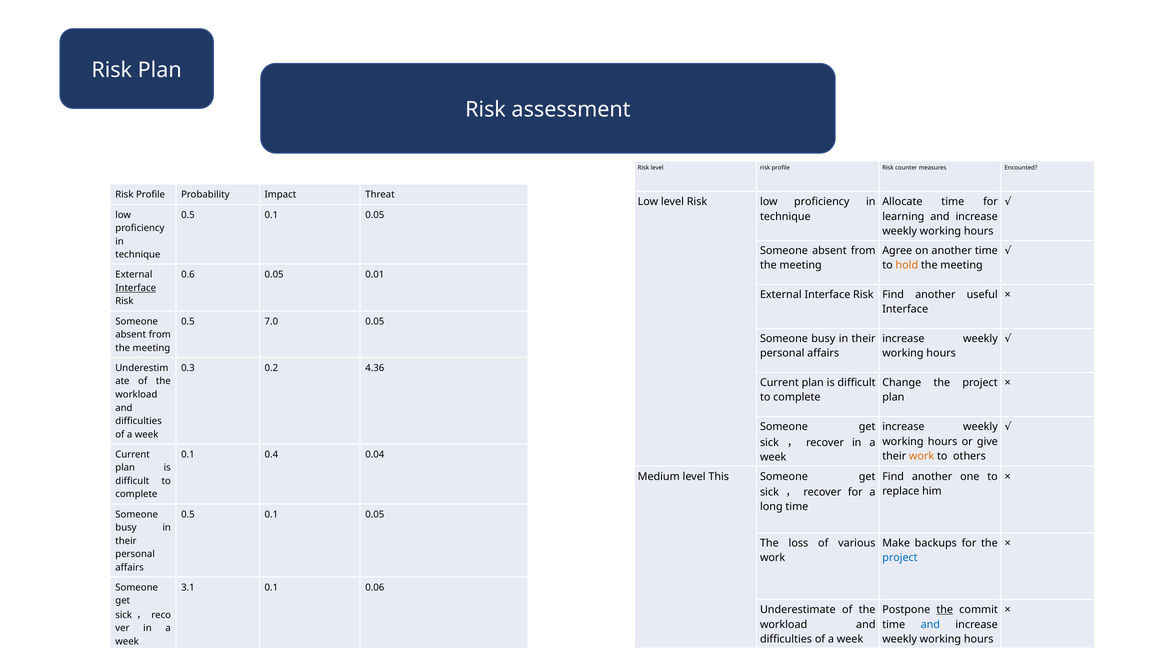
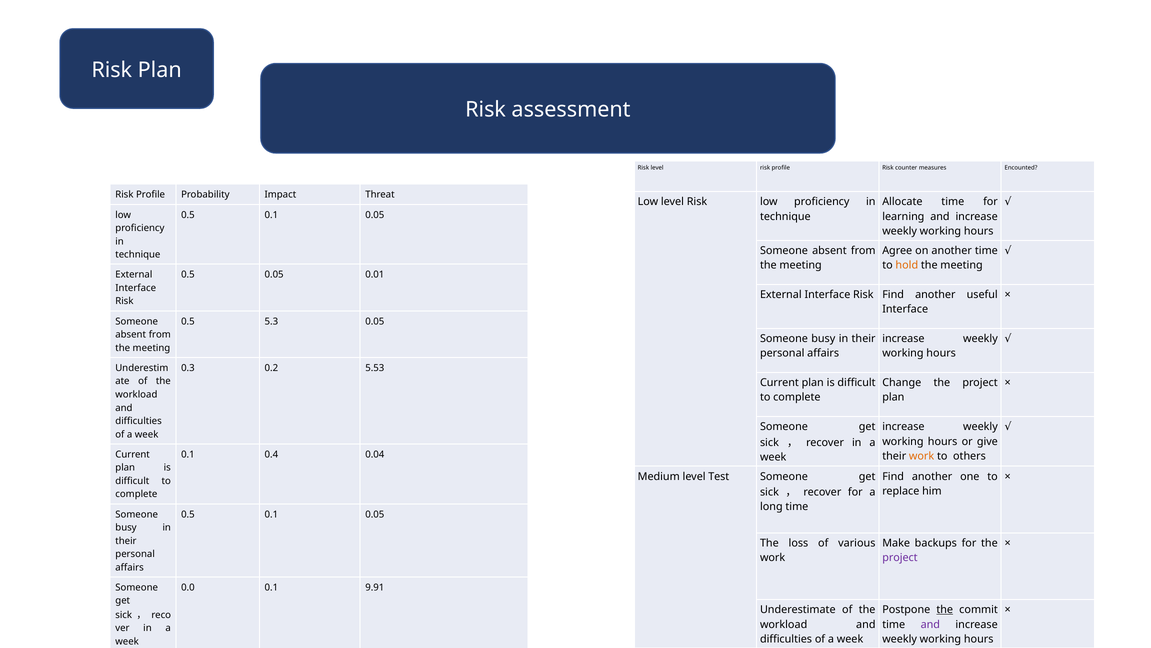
0.6 at (188, 275): 0.6 -> 0.5
Interface at (136, 288) underline: present -> none
7.0: 7.0 -> 5.3
4.36: 4.36 -> 5.53
This: This -> Test
project at (900, 557) colour: blue -> purple
3.1: 3.1 -> 0.0
0.1 0.06: 0.06 -> 9.91
and at (930, 624) colour: blue -> purple
